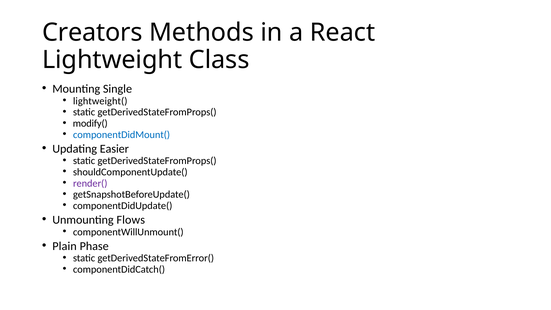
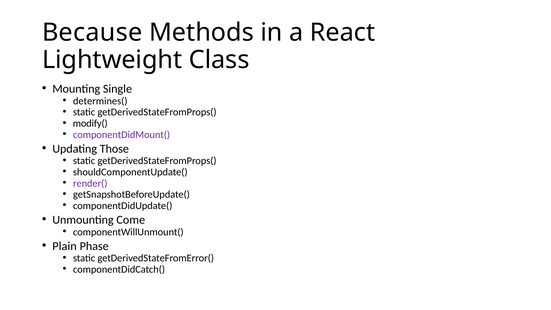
Creators: Creators -> Because
lightweight(: lightweight( -> determines(
componentDidMount( colour: blue -> purple
Easier: Easier -> Those
Flows: Flows -> Come
